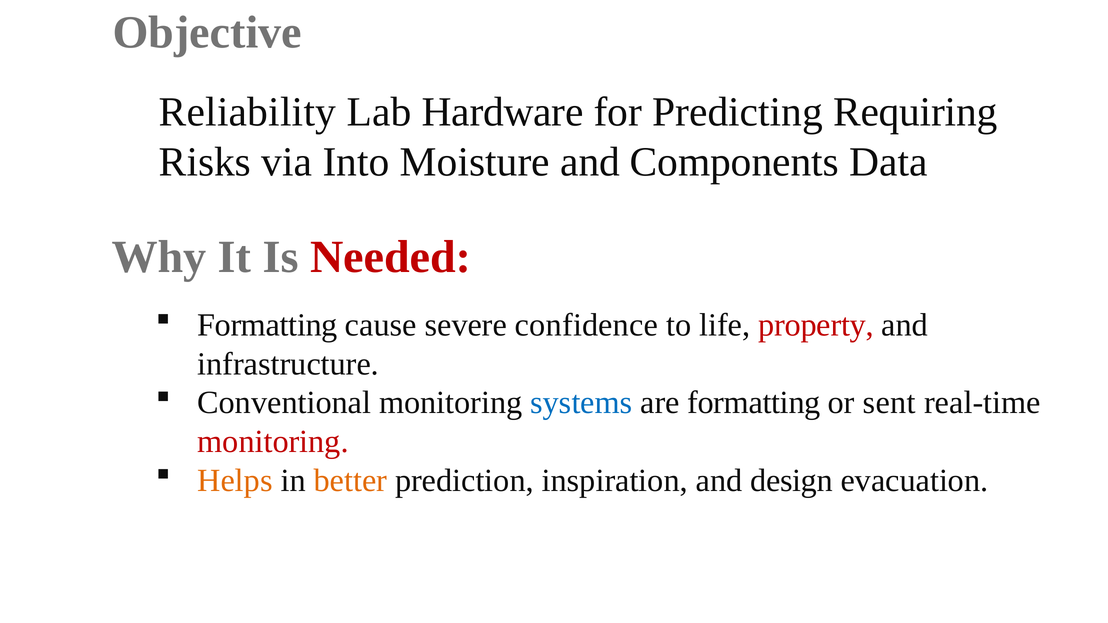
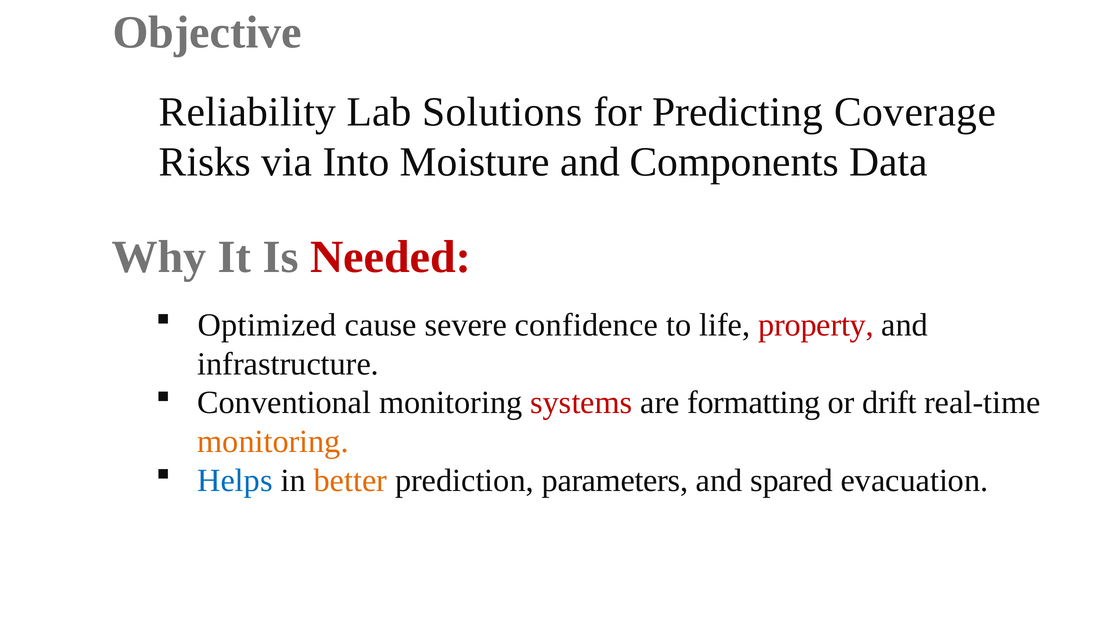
Hardware: Hardware -> Solutions
Requiring: Requiring -> Coverage
Formatting at (267, 325): Formatting -> Optimized
systems colour: blue -> red
sent: sent -> drift
monitoring at (273, 442) colour: red -> orange
Helps colour: orange -> blue
inspiration: inspiration -> parameters
design: design -> spared
